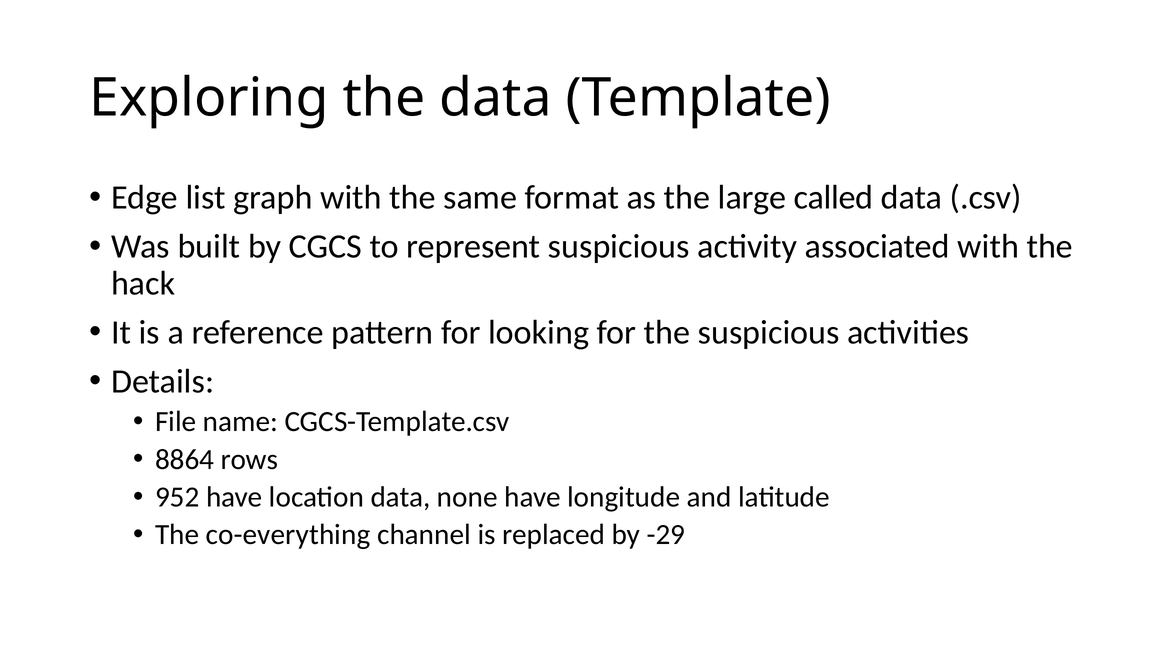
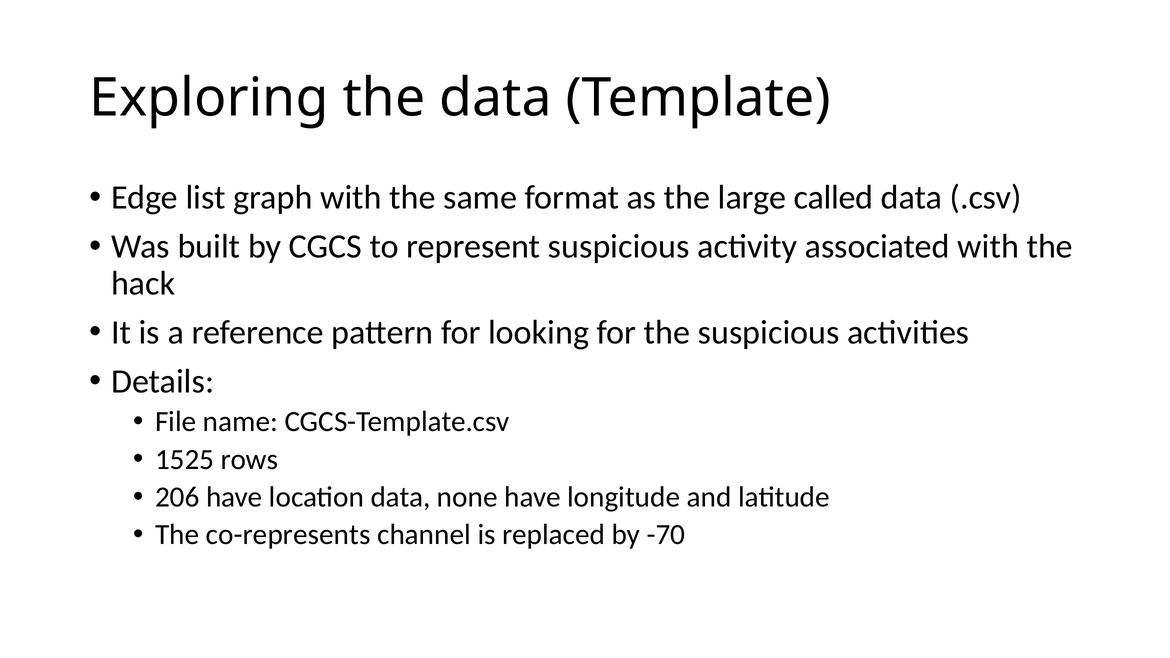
8864: 8864 -> 1525
952: 952 -> 206
co-everything: co-everything -> co-represents
-29: -29 -> -70
